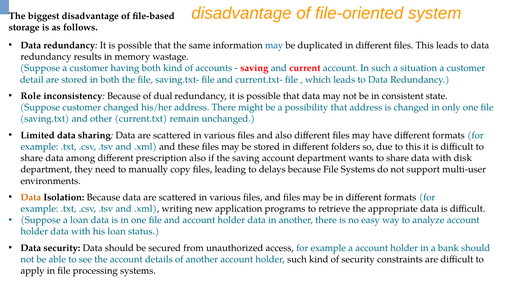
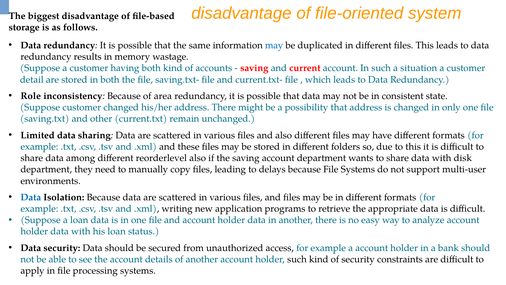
dual: dual -> area
prescription: prescription -> reorderlevel
Data at (31, 197) colour: orange -> blue
